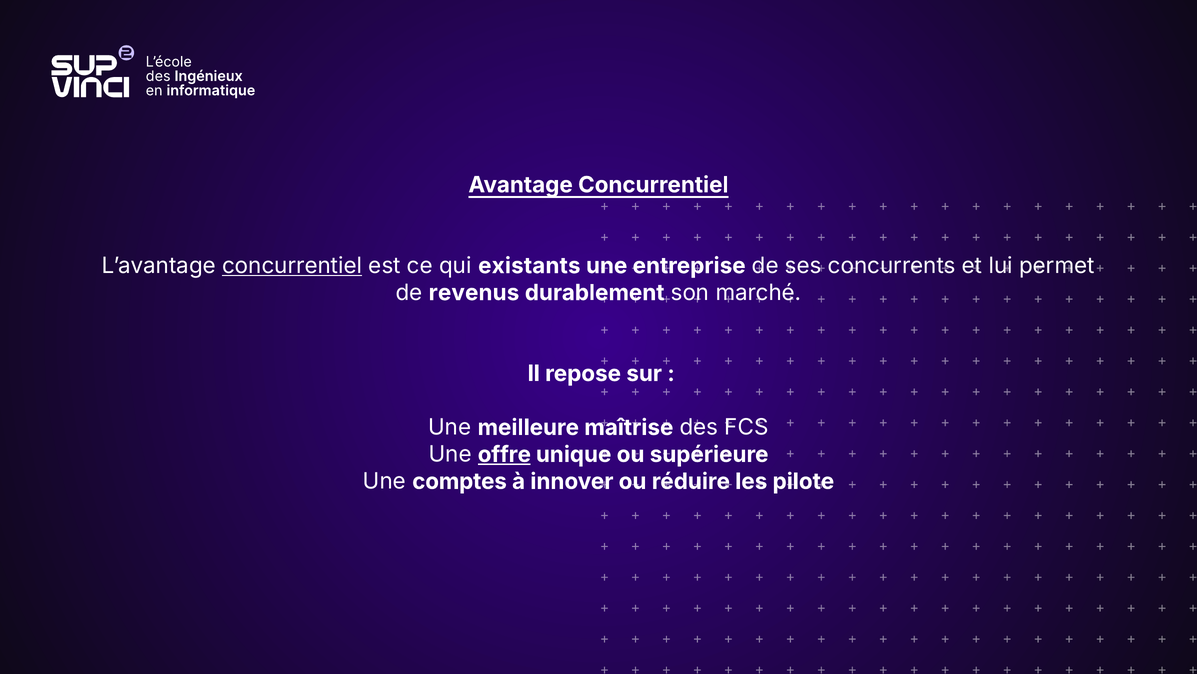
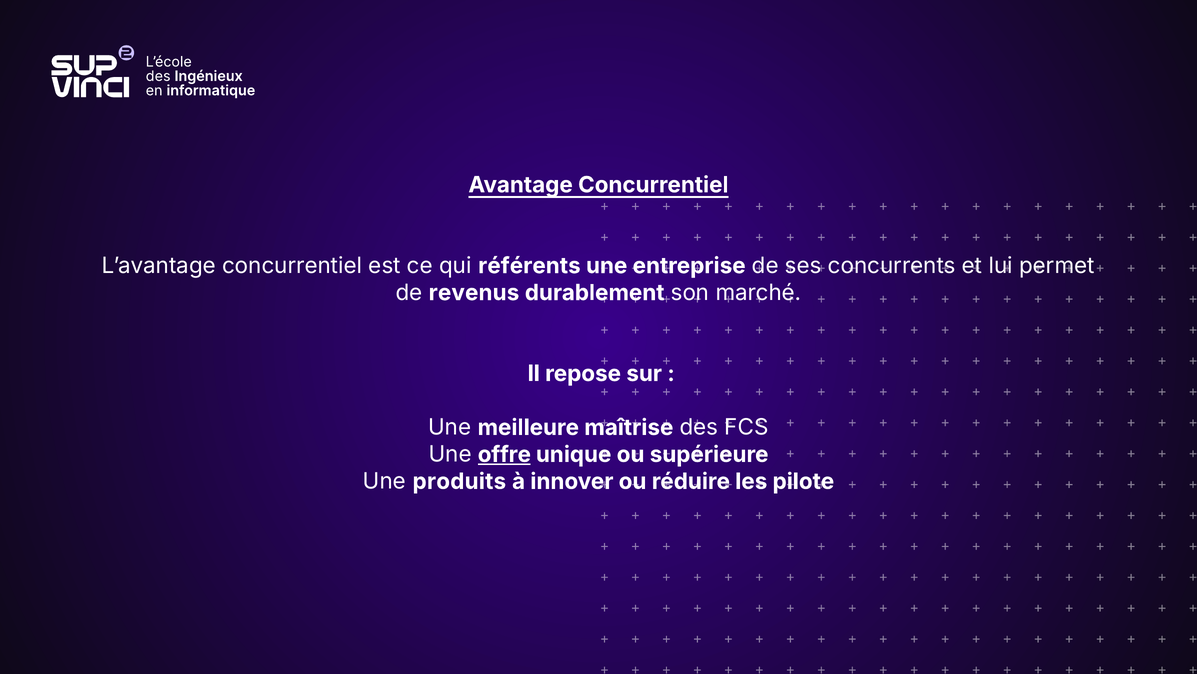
concurrentiel at (292, 266) underline: present -> none
existants: existants -> référents
comptes: comptes -> produits
